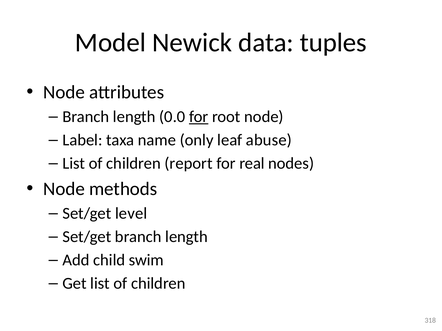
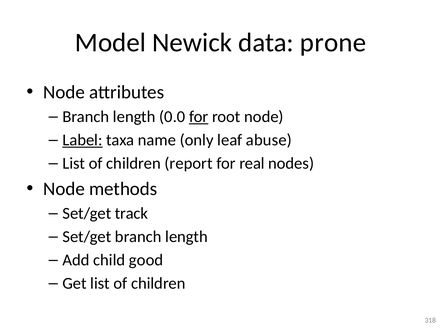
tuples: tuples -> prone
Label underline: none -> present
level: level -> track
swim: swim -> good
